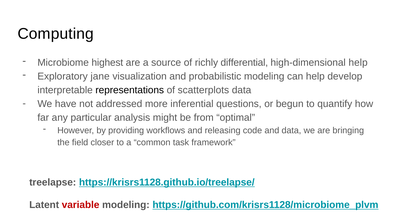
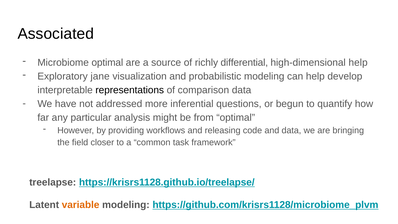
Computing: Computing -> Associated
Microbiome highest: highest -> optimal
scatterplots: scatterplots -> comparison
variable colour: red -> orange
